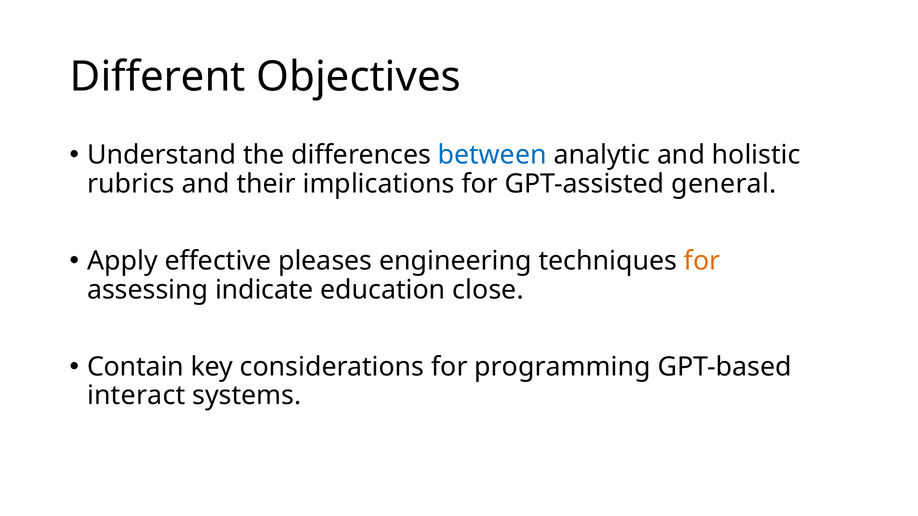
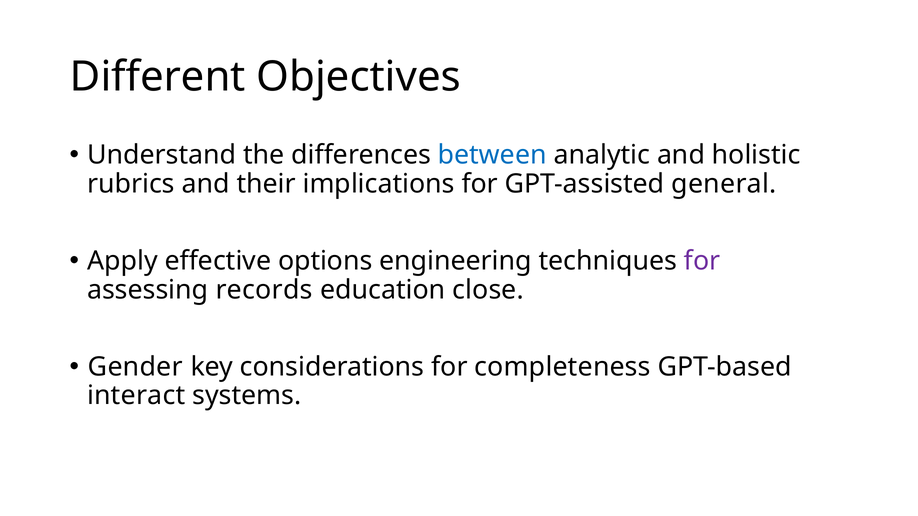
pleases: pleases -> options
for at (702, 261) colour: orange -> purple
indicate: indicate -> records
Contain: Contain -> Gender
programming: programming -> completeness
